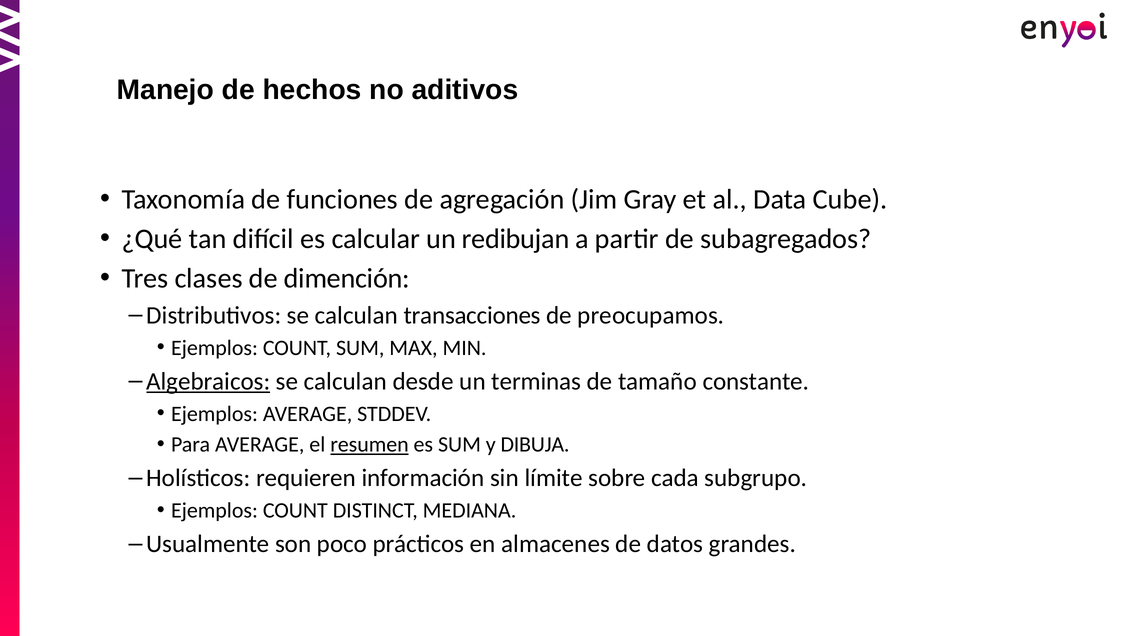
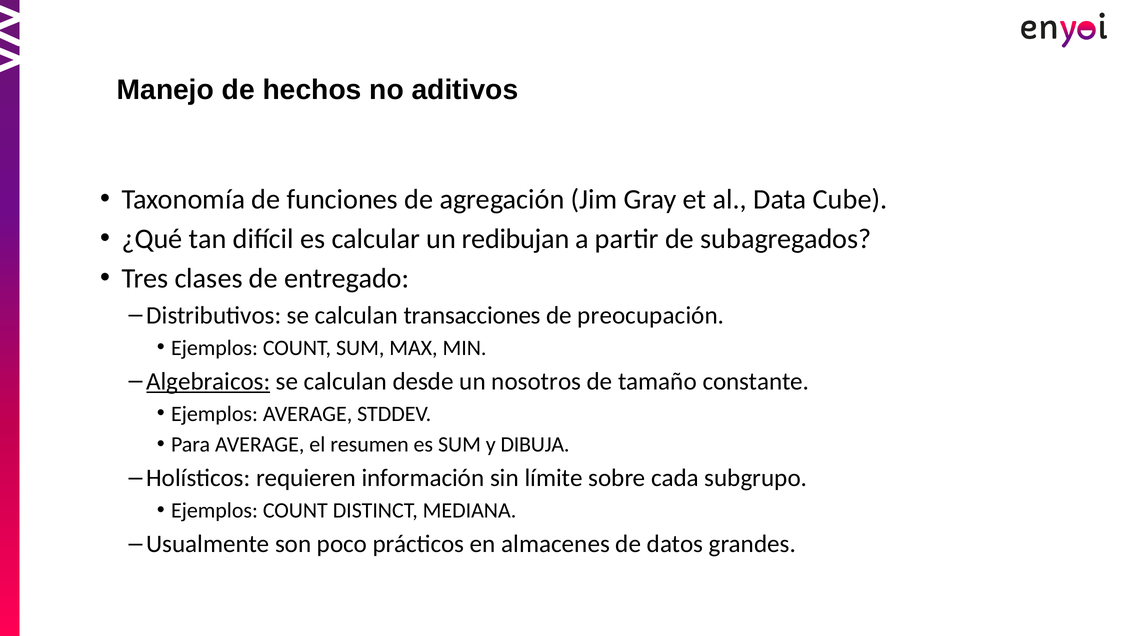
dimención: dimención -> entregado
preocupamos: preocupamos -> preocupación
terminas: terminas -> nosotros
resumen underline: present -> none
